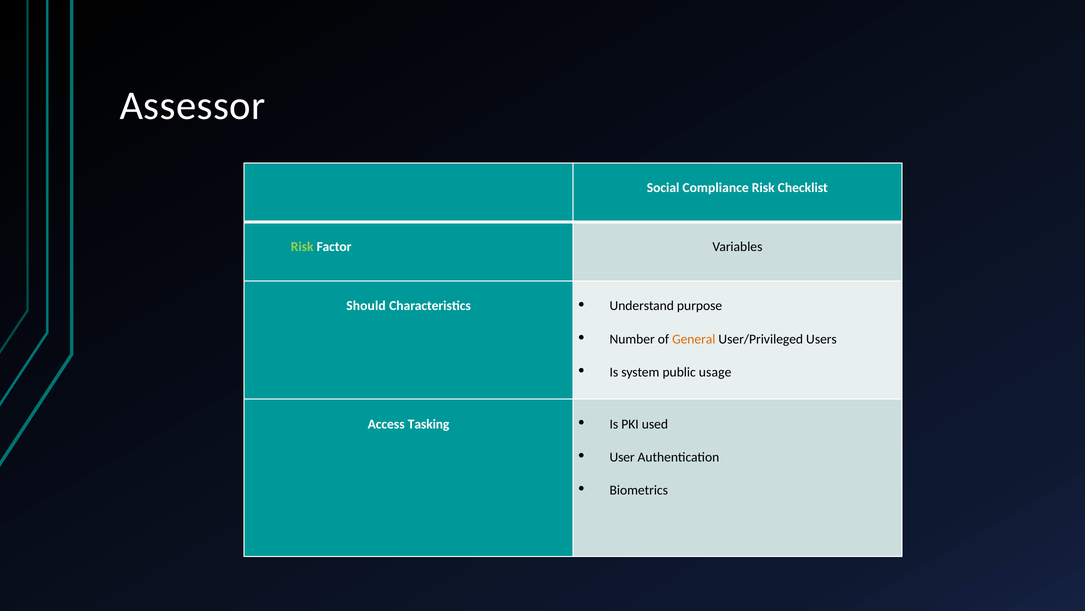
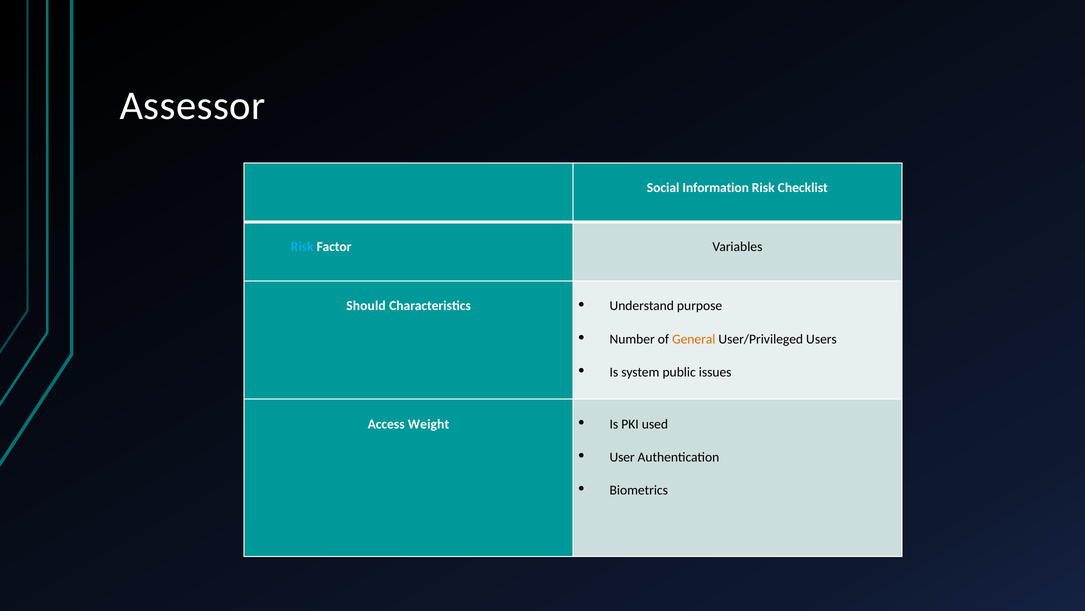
Compliance: Compliance -> Information
Risk at (302, 247) colour: light green -> light blue
usage: usage -> issues
Tasking: Tasking -> Weight
